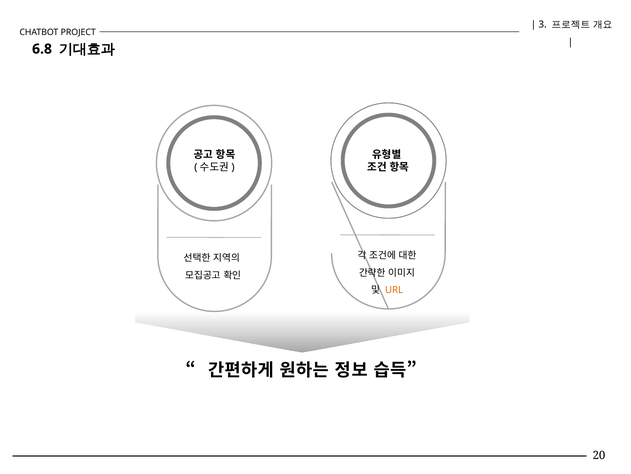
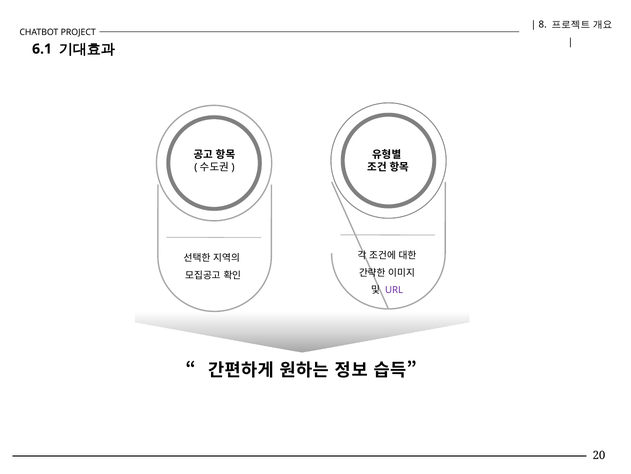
3: 3 -> 8
6.8: 6.8 -> 6.1
URL colour: orange -> purple
